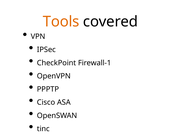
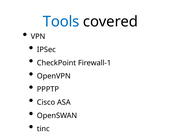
Tools colour: orange -> blue
